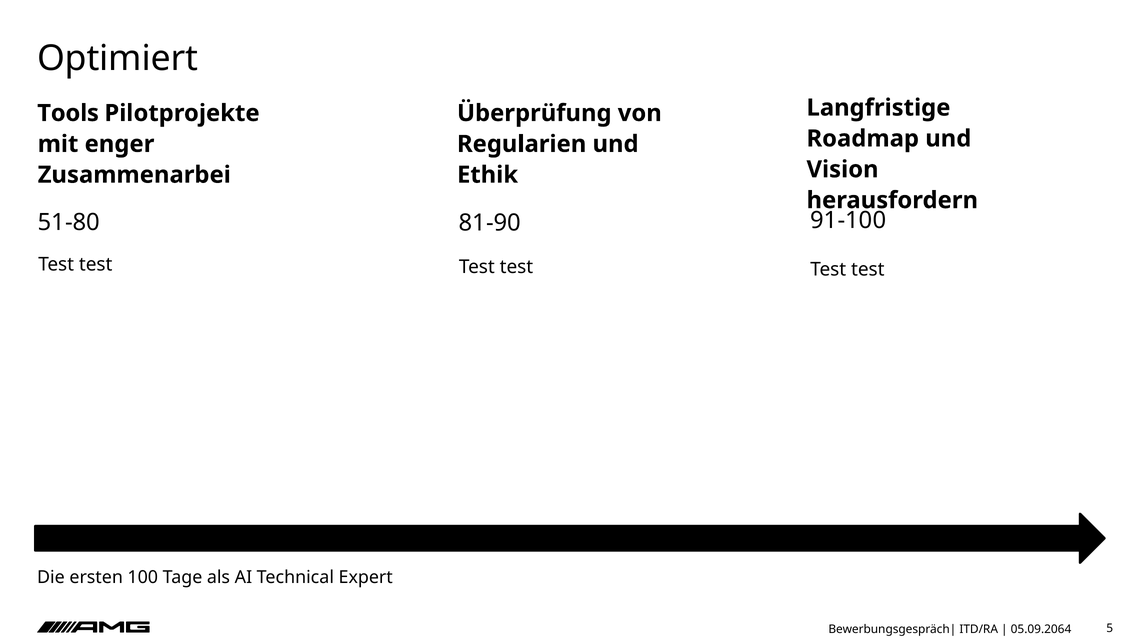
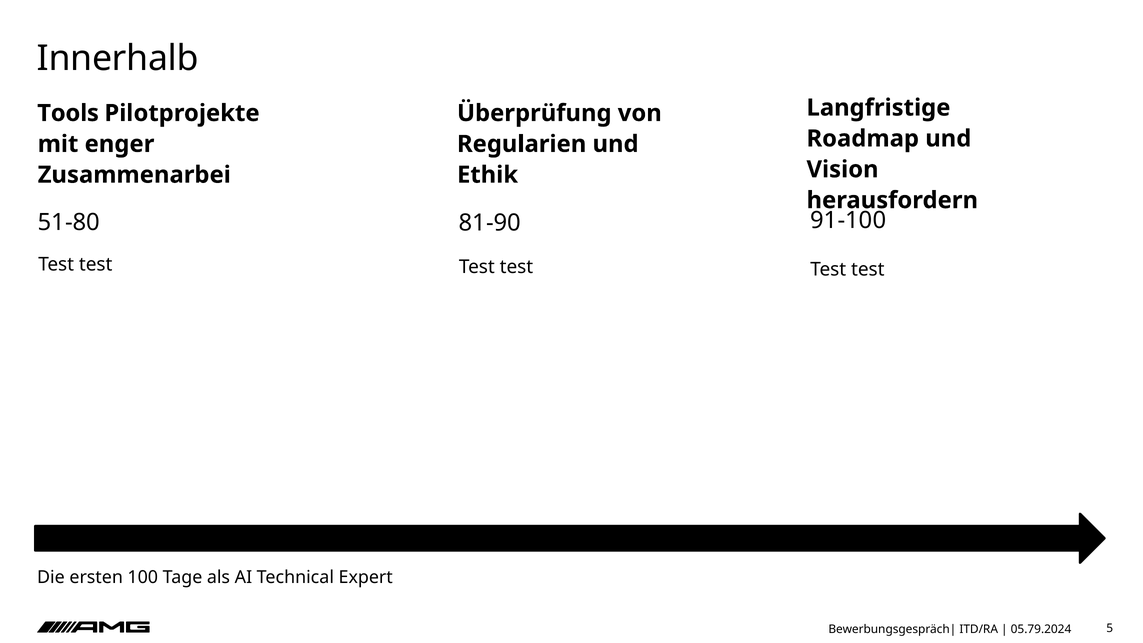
Optimiert: Optimiert -> Innerhalb
05.09.2064: 05.09.2064 -> 05.79.2024
